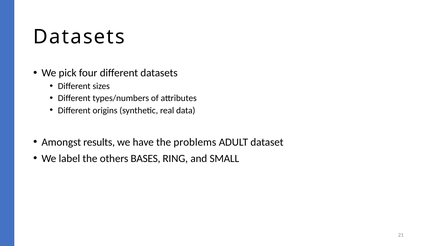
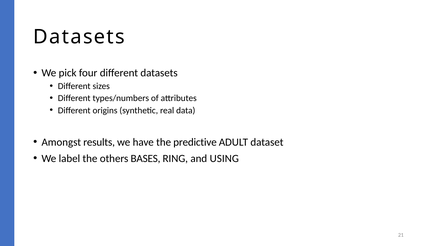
problems: problems -> predictive
SMALL: SMALL -> USING
